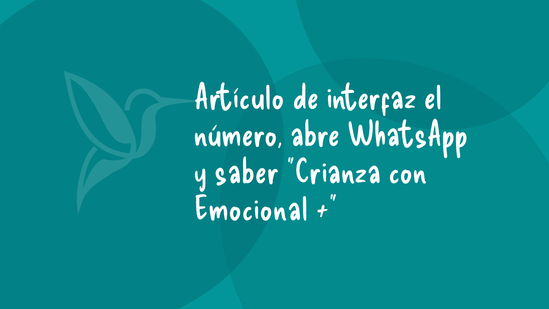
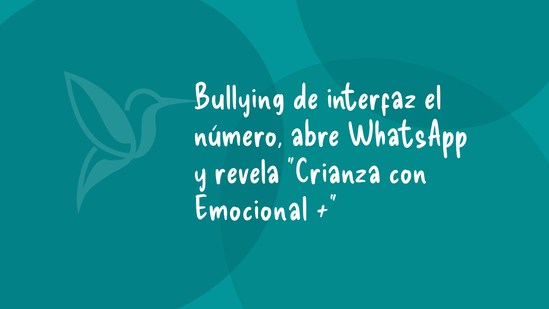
Artículo: Artículo -> Bullying
saber: saber -> revela
